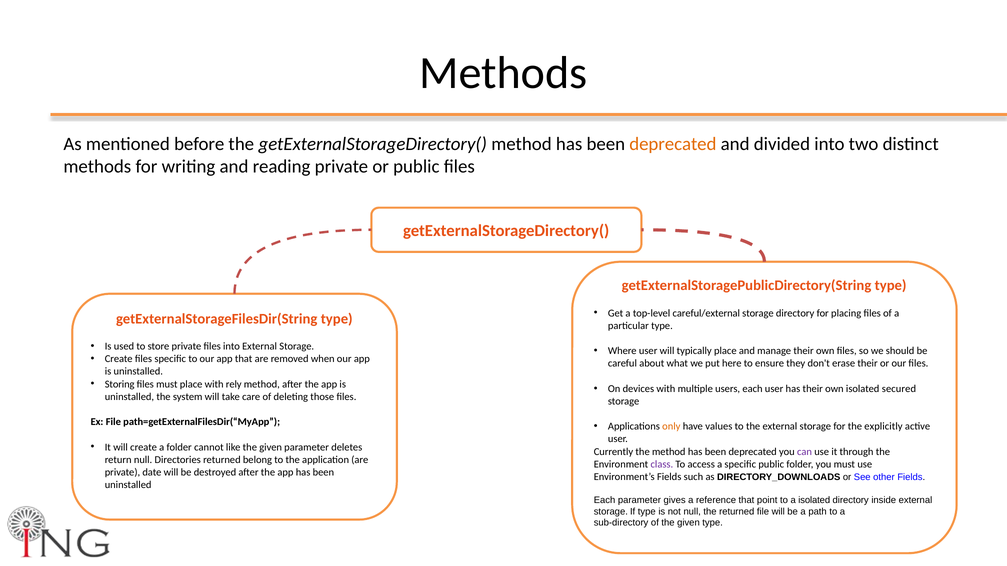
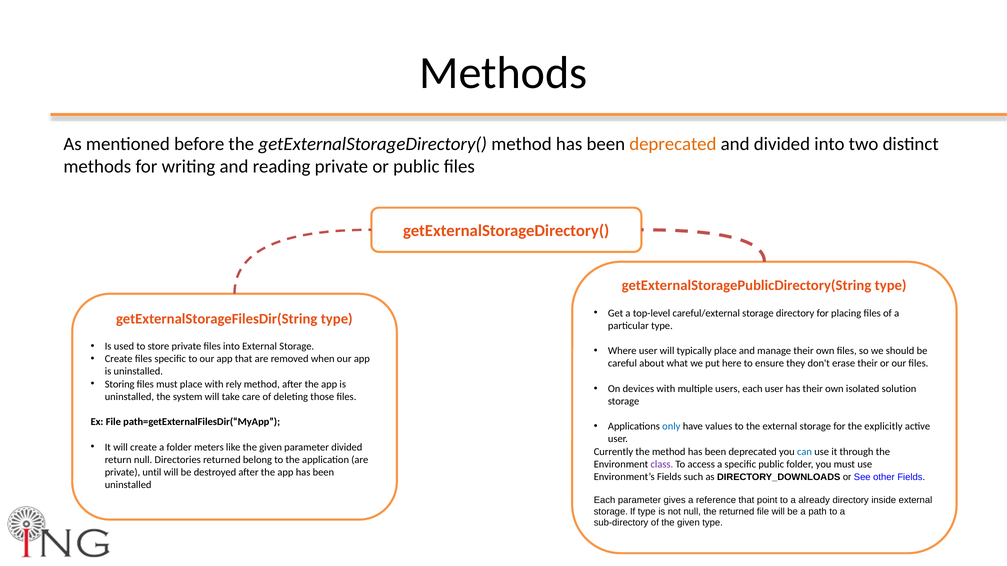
secured: secured -> solution
only colour: orange -> blue
cannot: cannot -> meters
parameter deletes: deletes -> divided
can colour: purple -> blue
date: date -> until
a isolated: isolated -> already
